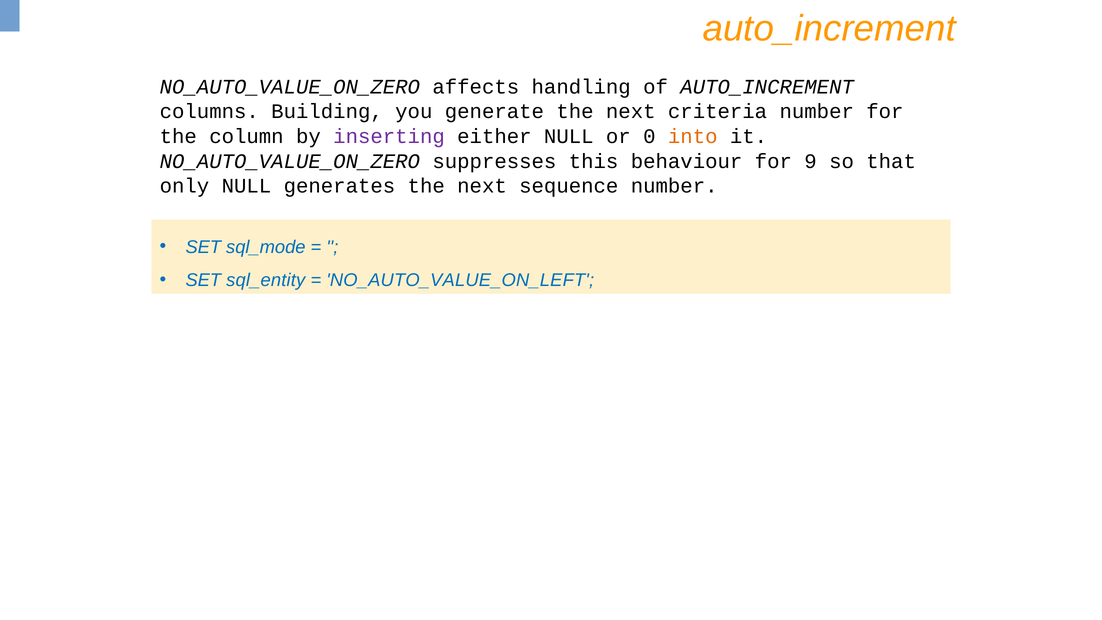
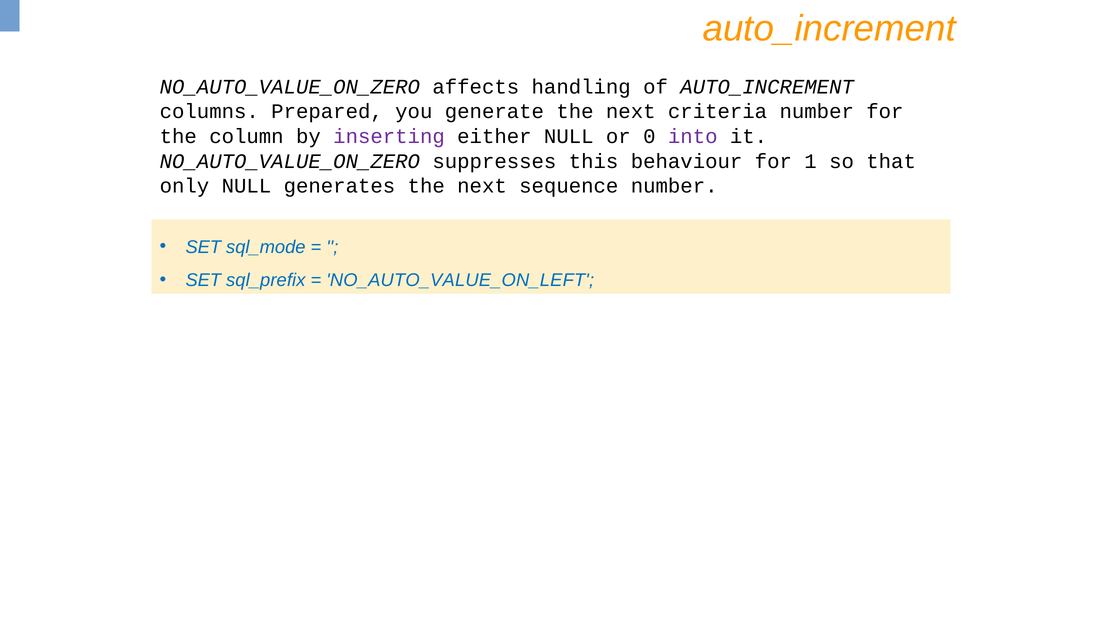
Building: Building -> Prepared
into colour: orange -> purple
9: 9 -> 1
sql_entity: sql_entity -> sql_prefix
